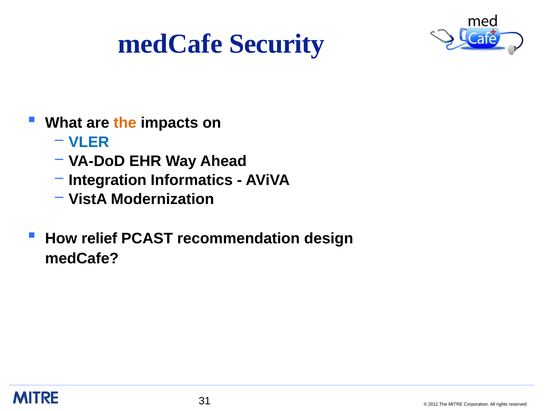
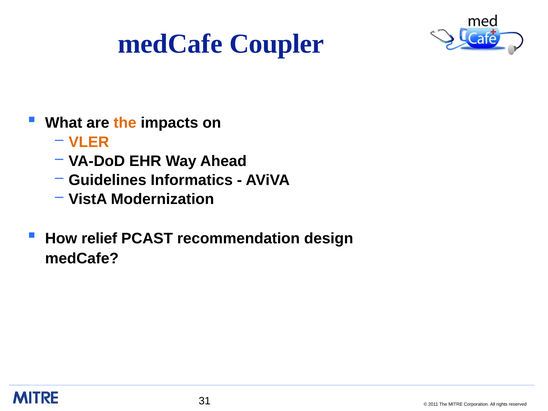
Security: Security -> Coupler
VLER colour: blue -> orange
Integration: Integration -> Guidelines
